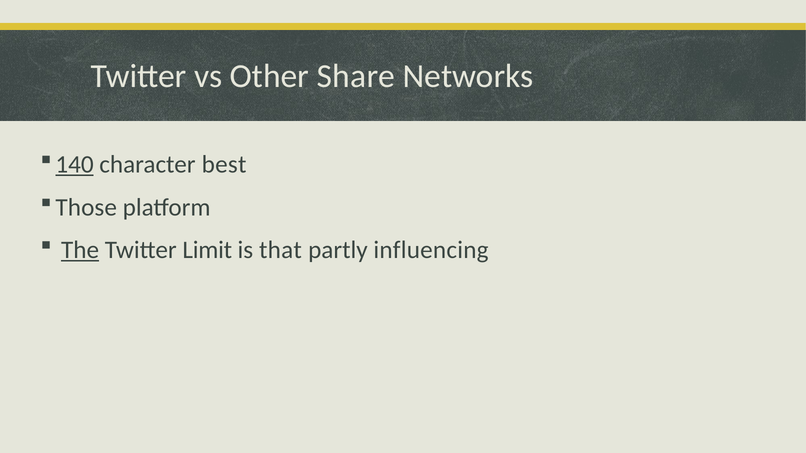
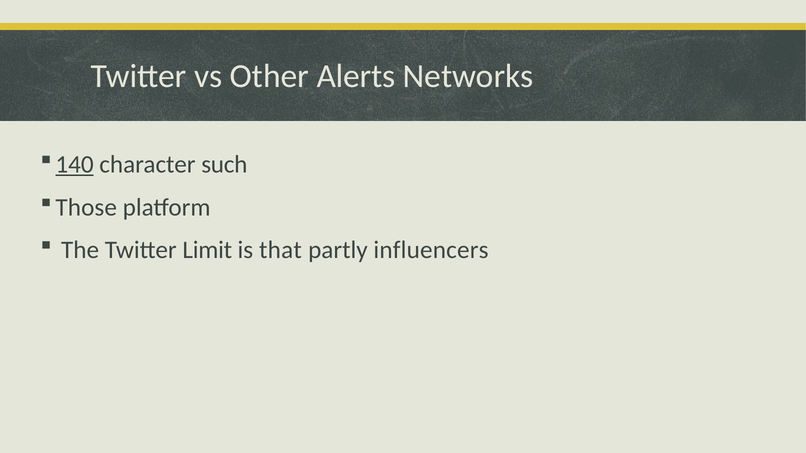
Share: Share -> Alerts
best: best -> such
The underline: present -> none
influencing: influencing -> influencers
